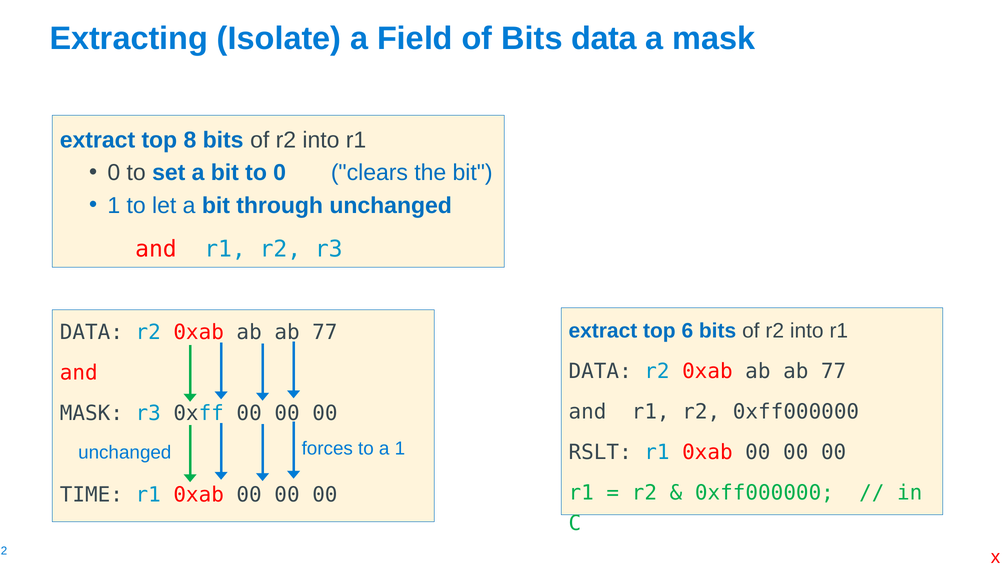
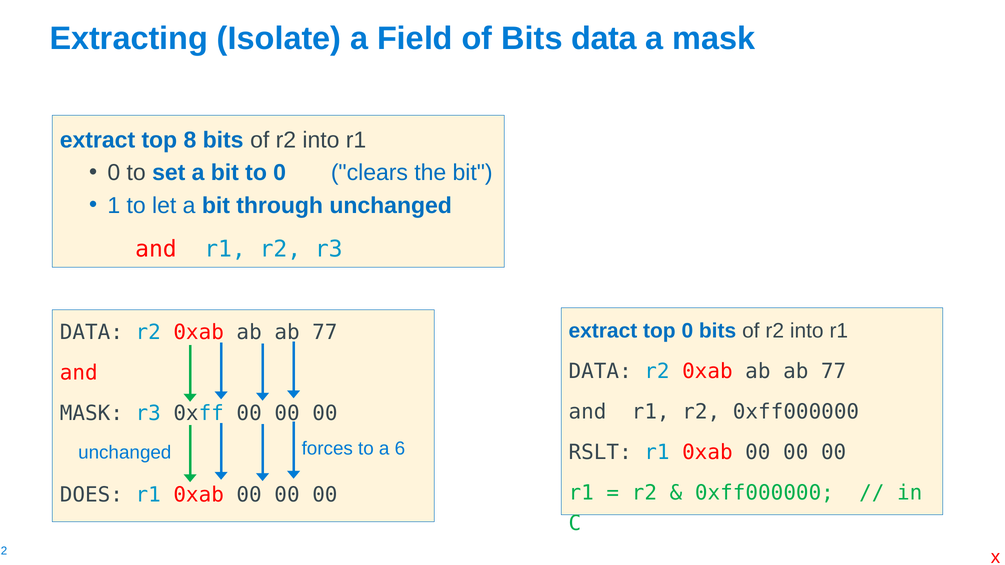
top 6: 6 -> 0
a 1: 1 -> 6
TIME: TIME -> DOES
